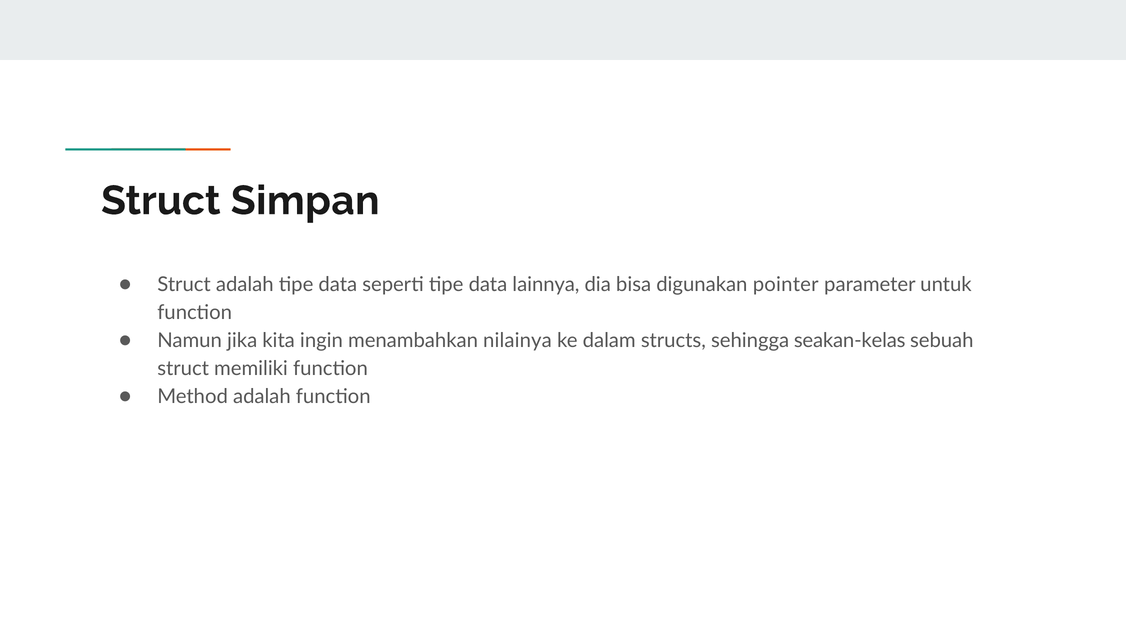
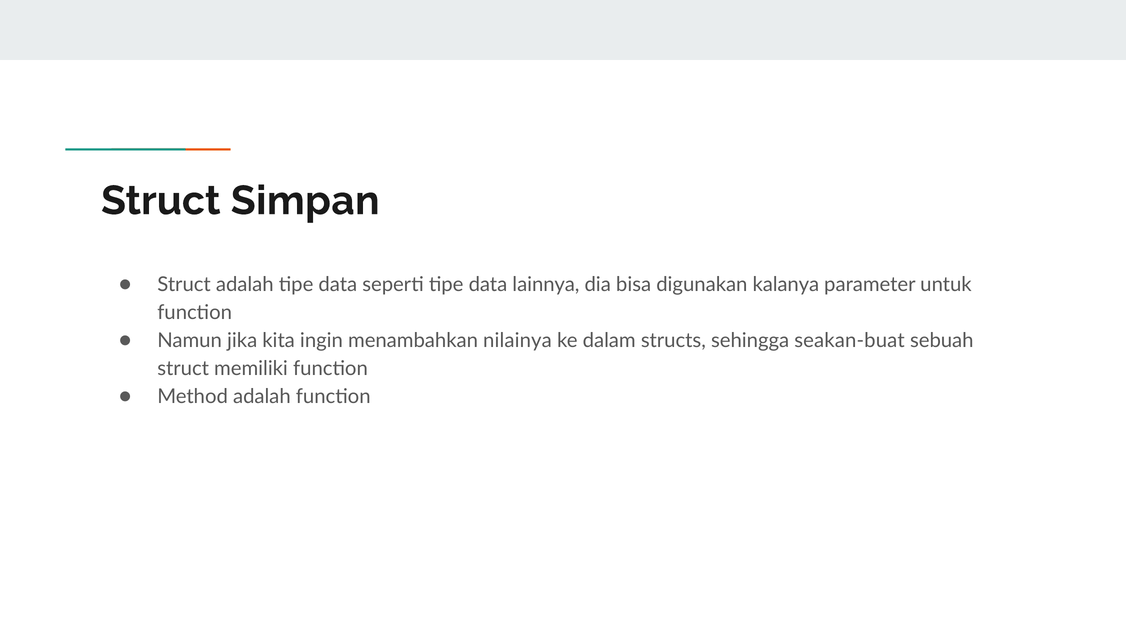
pointer: pointer -> kalanya
seakan-kelas: seakan-kelas -> seakan-buat
